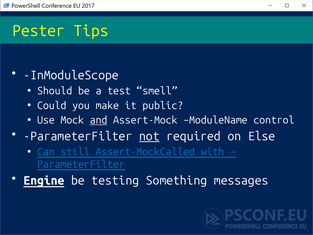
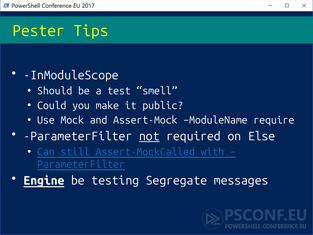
and underline: present -> none
control: control -> require
Something: Something -> Segregate
